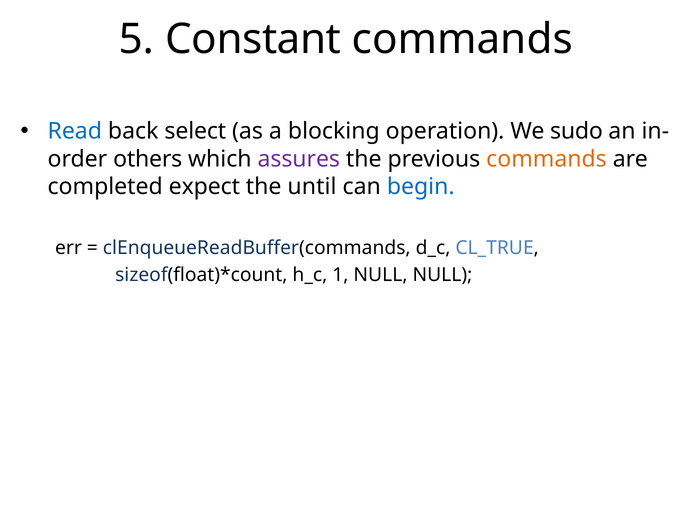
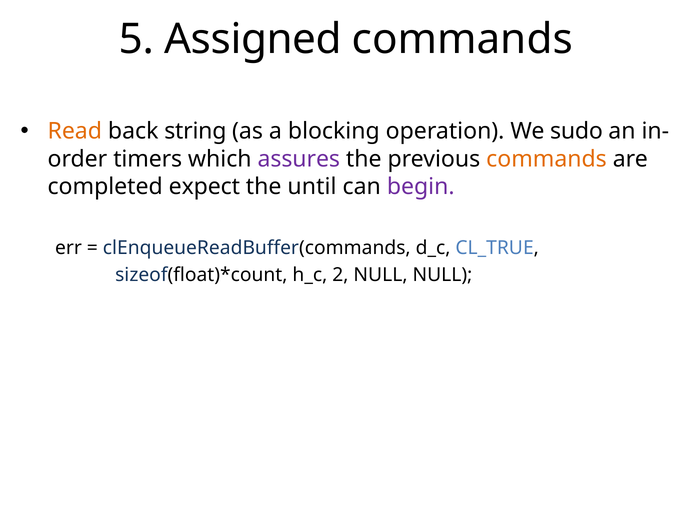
Constant: Constant -> Assigned
Read colour: blue -> orange
select: select -> string
others: others -> timers
begin colour: blue -> purple
1: 1 -> 2
